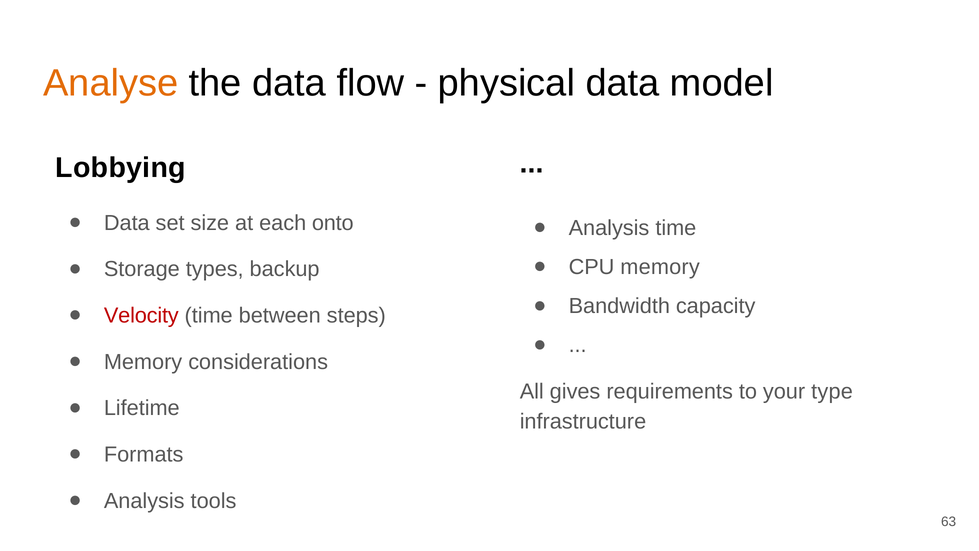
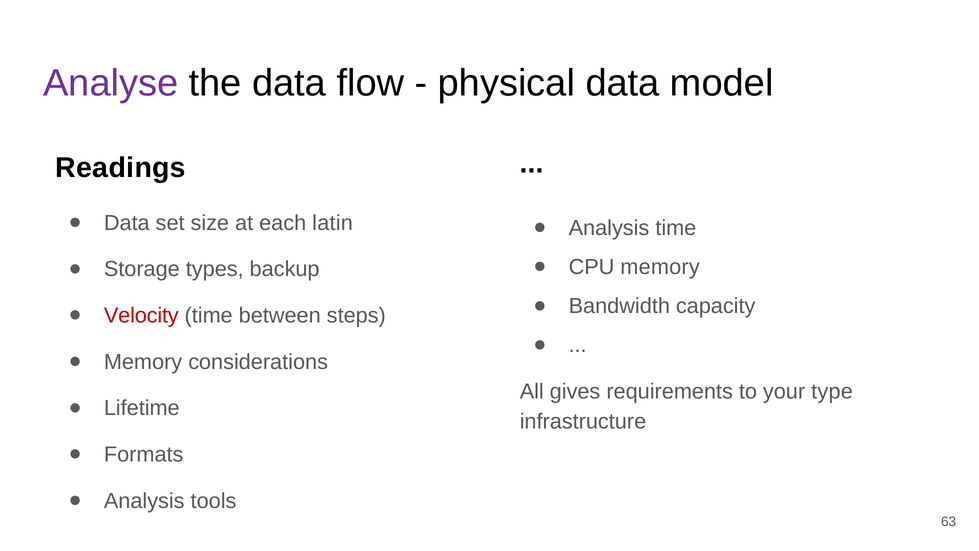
Analyse colour: orange -> purple
Lobbying: Lobbying -> Readings
onto: onto -> latin
